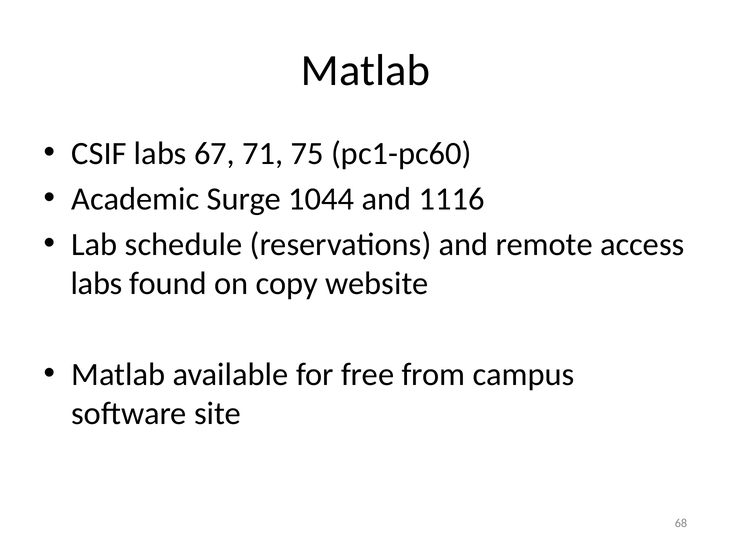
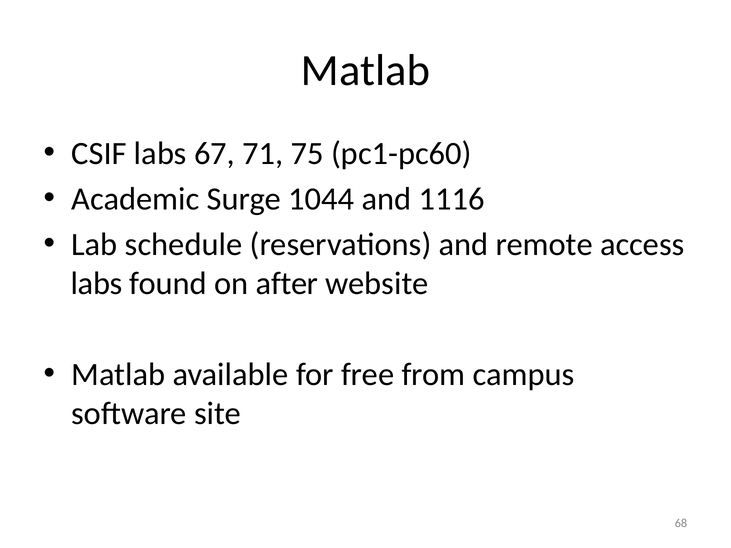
copy: copy -> after
